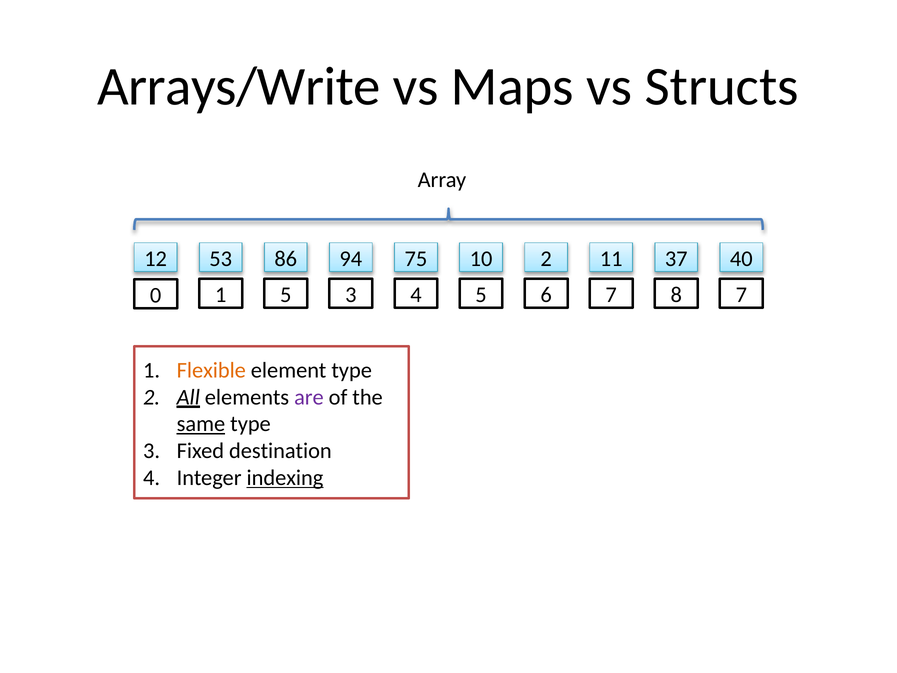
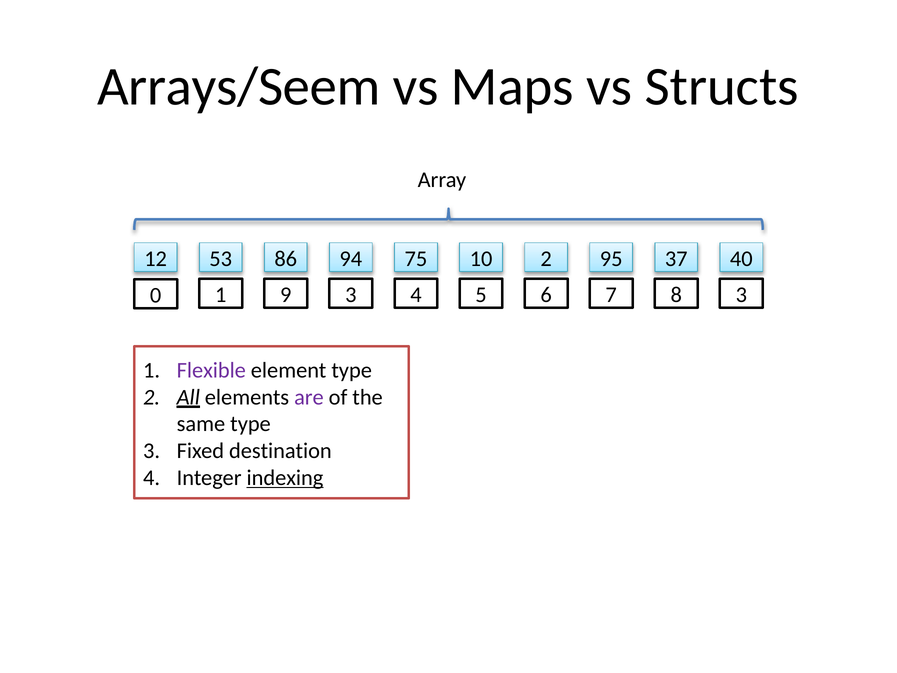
Arrays/Write: Arrays/Write -> Arrays/Seem
11: 11 -> 95
1 5: 5 -> 9
8 7: 7 -> 3
Flexible colour: orange -> purple
same underline: present -> none
